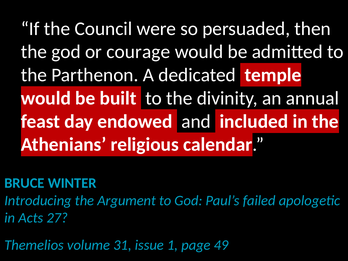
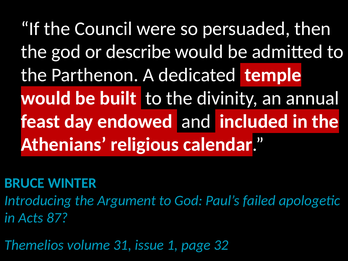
courage: courage -> describe
27: 27 -> 87
49: 49 -> 32
